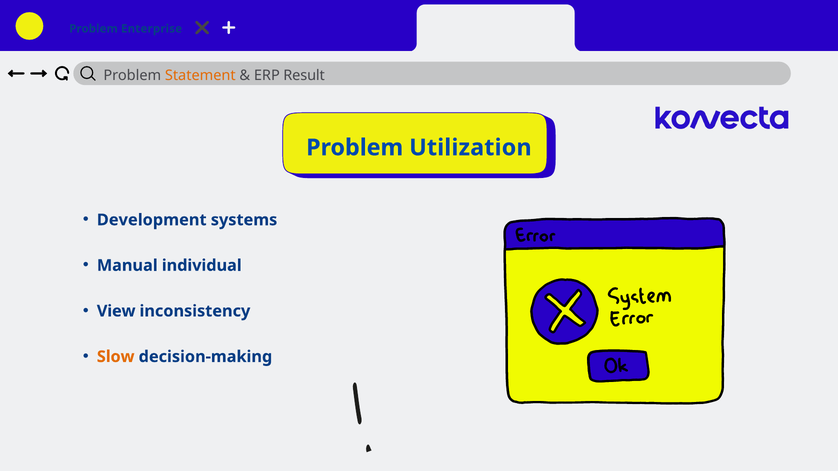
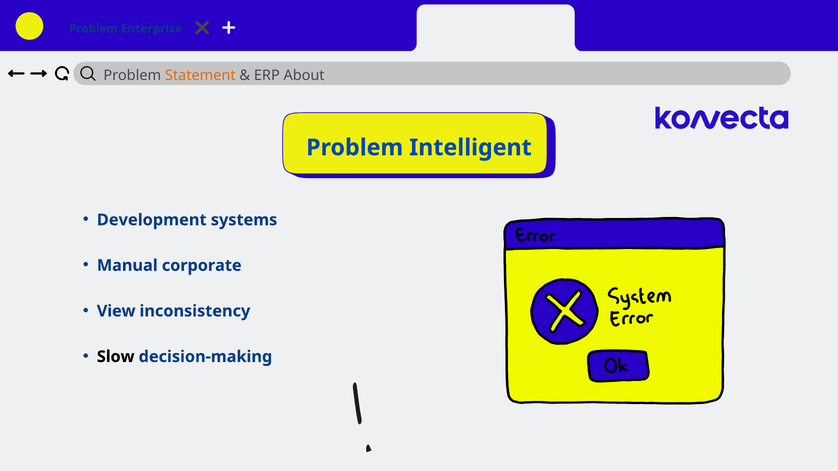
Result: Result -> About
Utilization: Utilization -> Intelligent
individual: individual -> corporate
Slow colour: orange -> black
